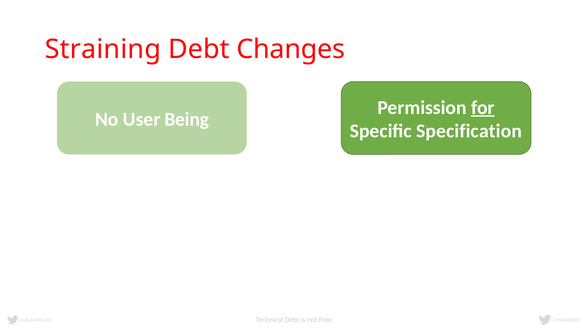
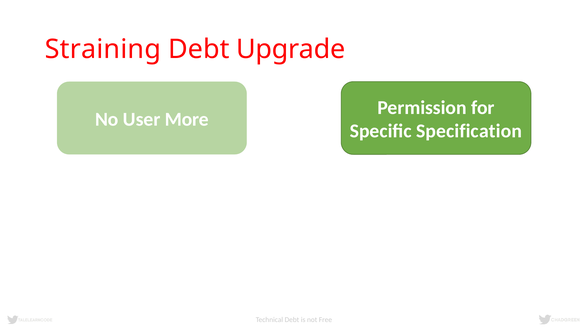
Changes: Changes -> Upgrade
for underline: present -> none
Being: Being -> More
